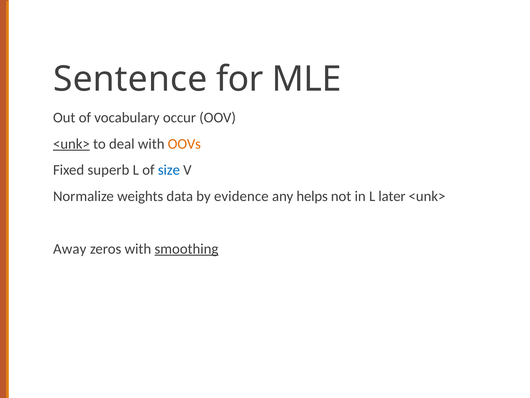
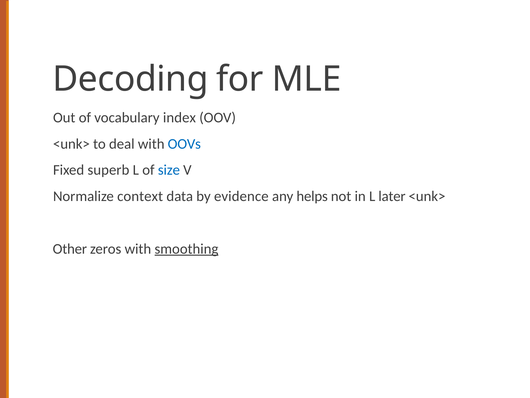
Sentence: Sentence -> Decoding
occur: occur -> index
<unk> at (71, 144) underline: present -> none
OOVs colour: orange -> blue
weights: weights -> context
Away: Away -> Other
